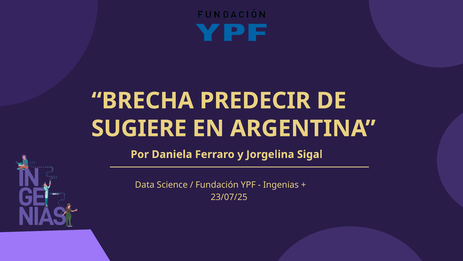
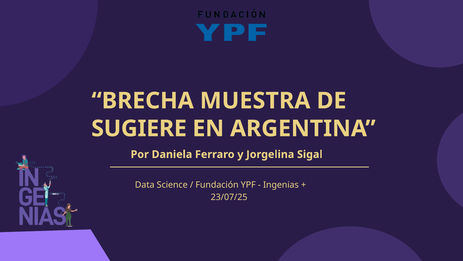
PREDECIR: PREDECIR -> MUESTRA
